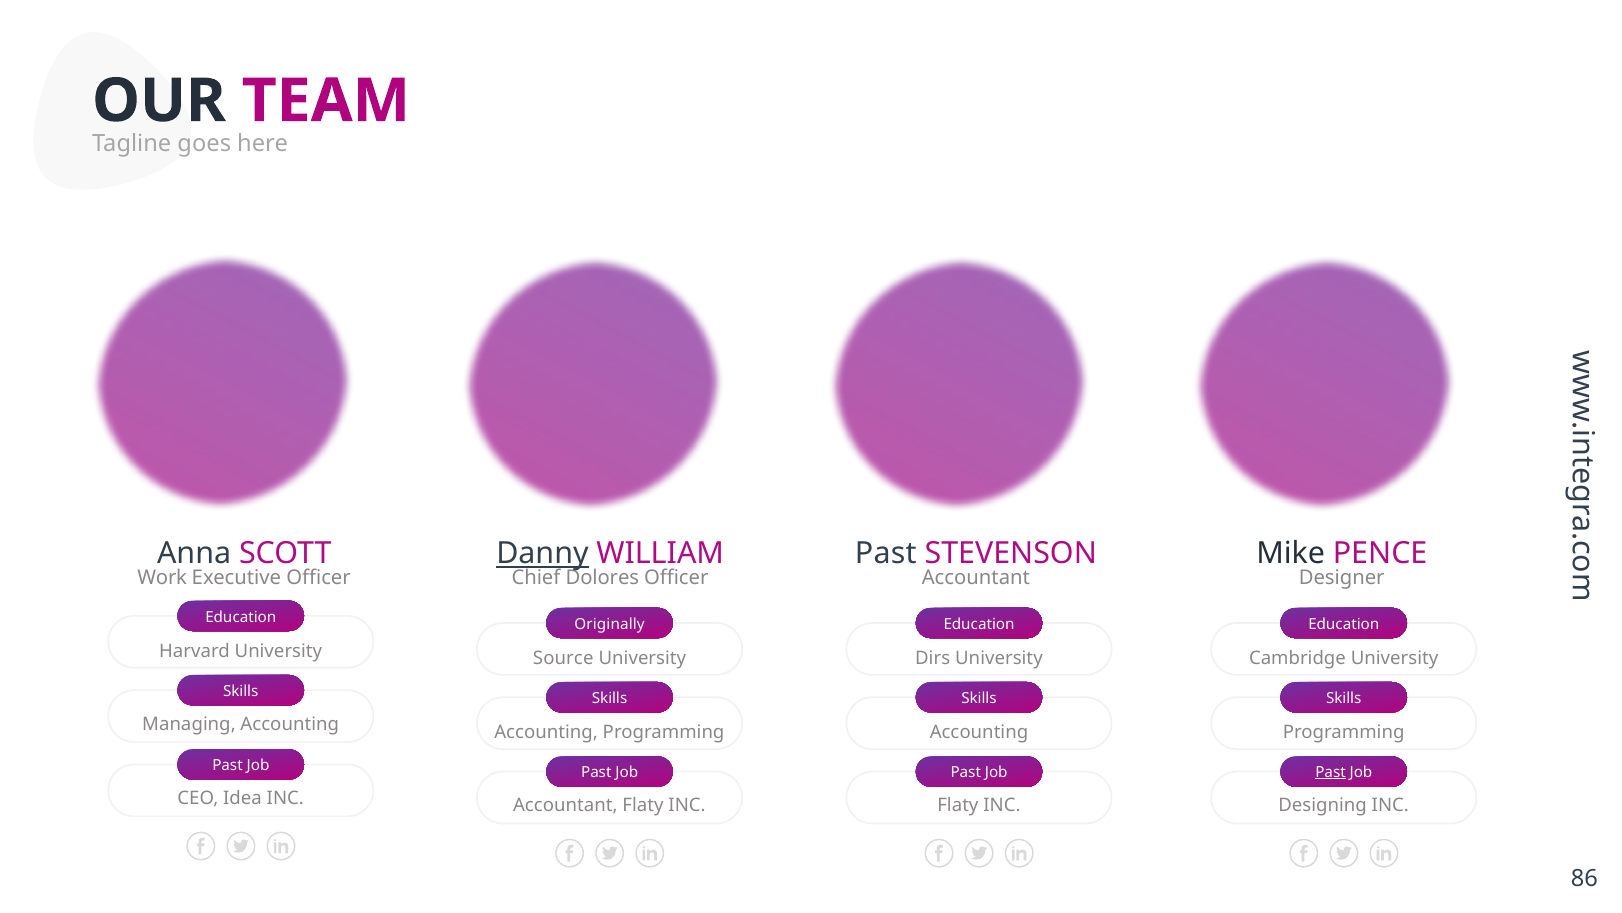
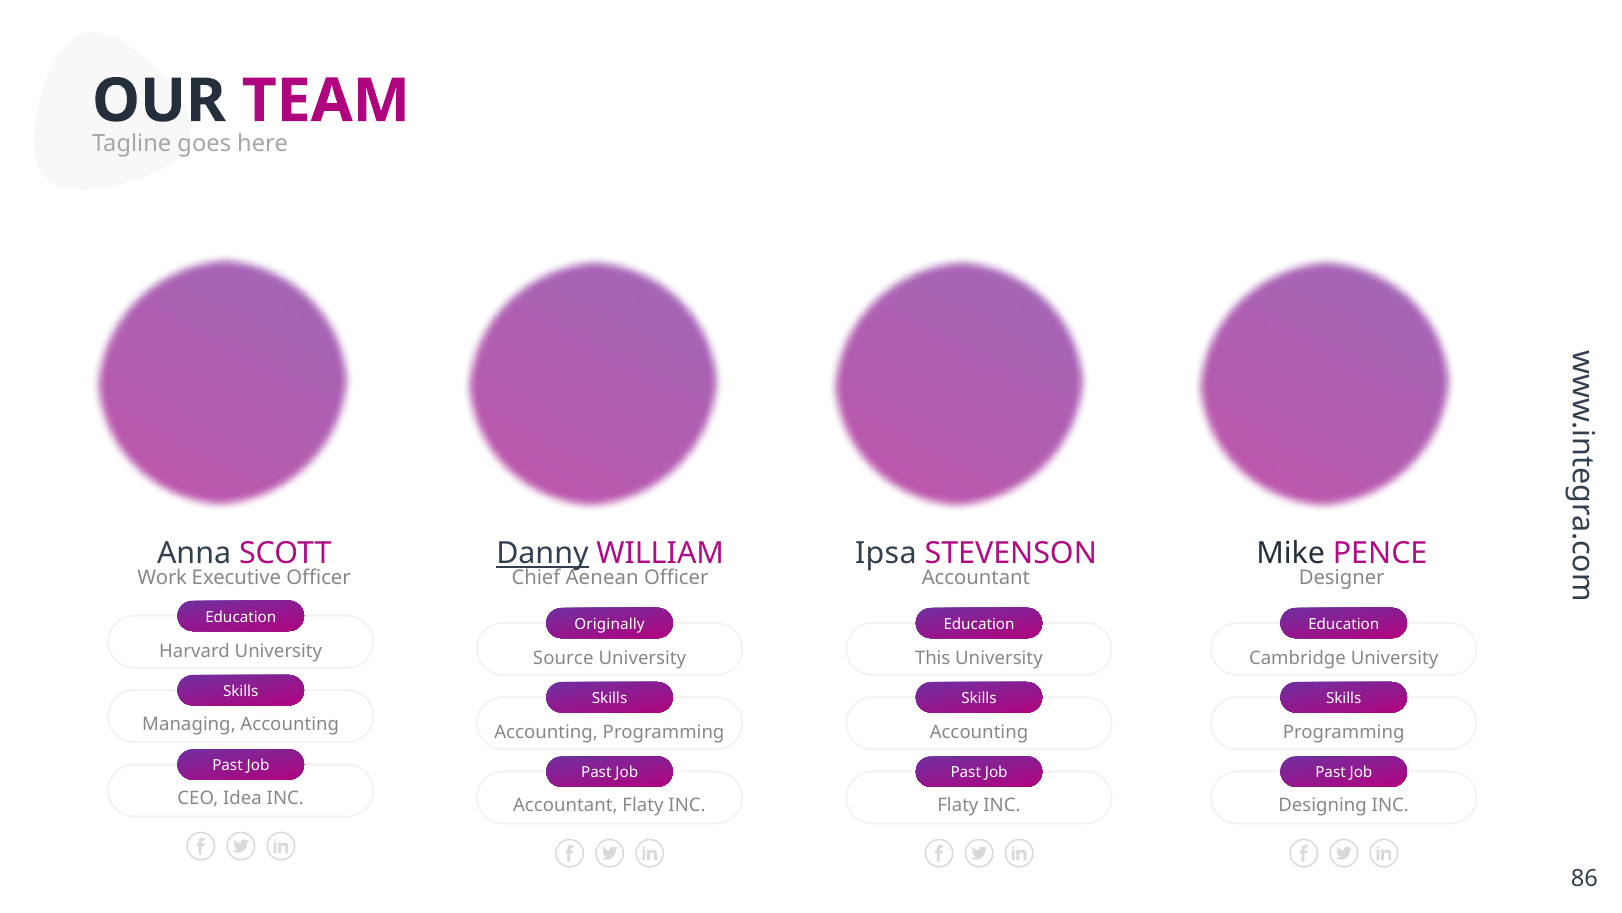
Past at (886, 553): Past -> Ipsa
Dolores: Dolores -> Aenean
Dirs: Dirs -> This
Past at (1331, 772) underline: present -> none
